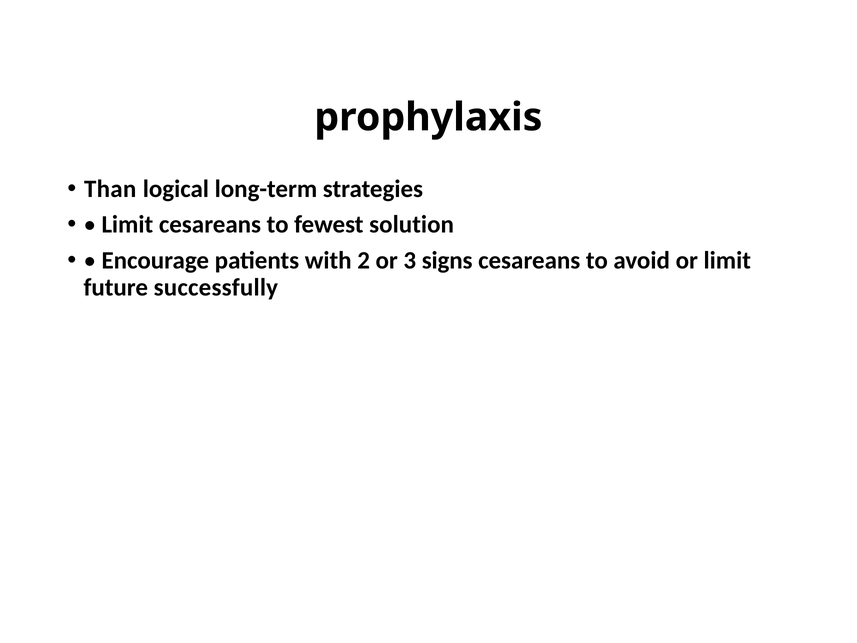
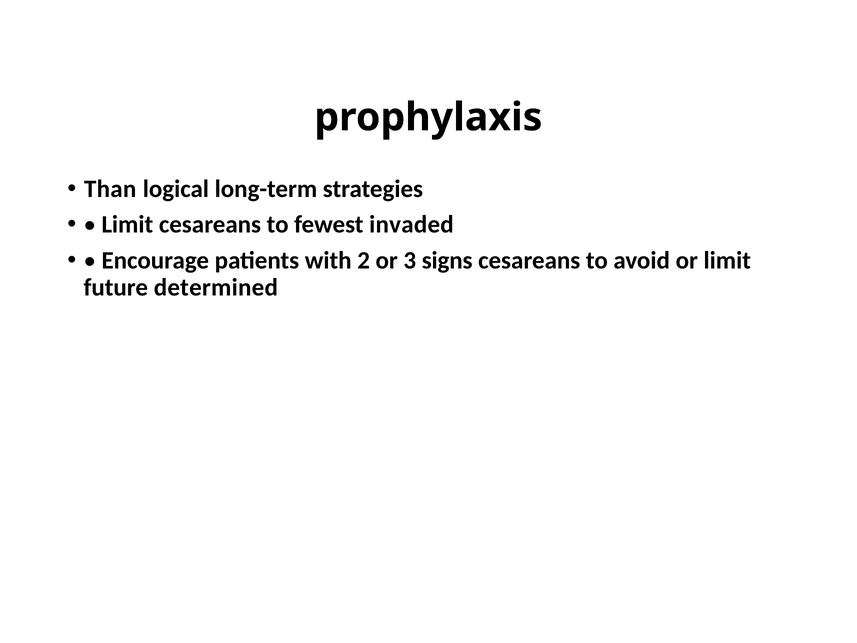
solution: solution -> invaded
successfully: successfully -> determined
